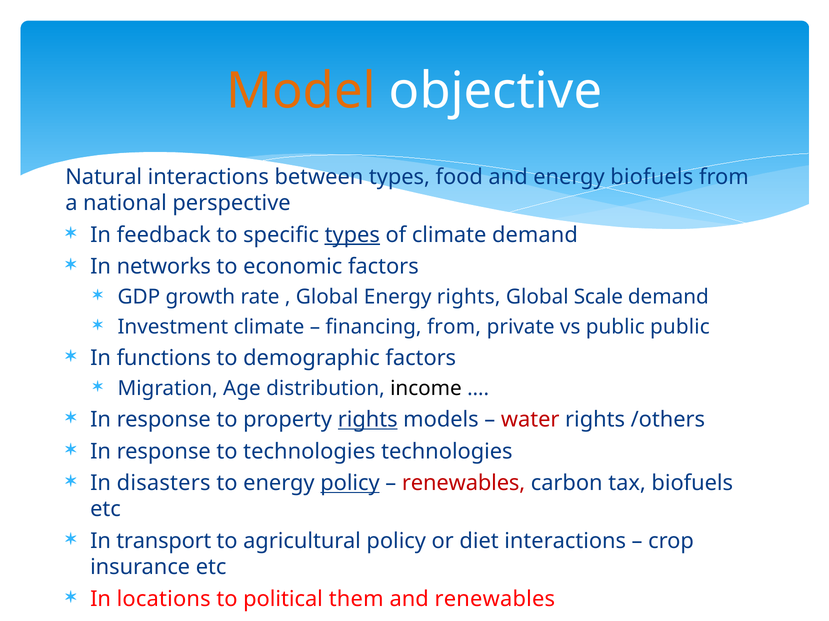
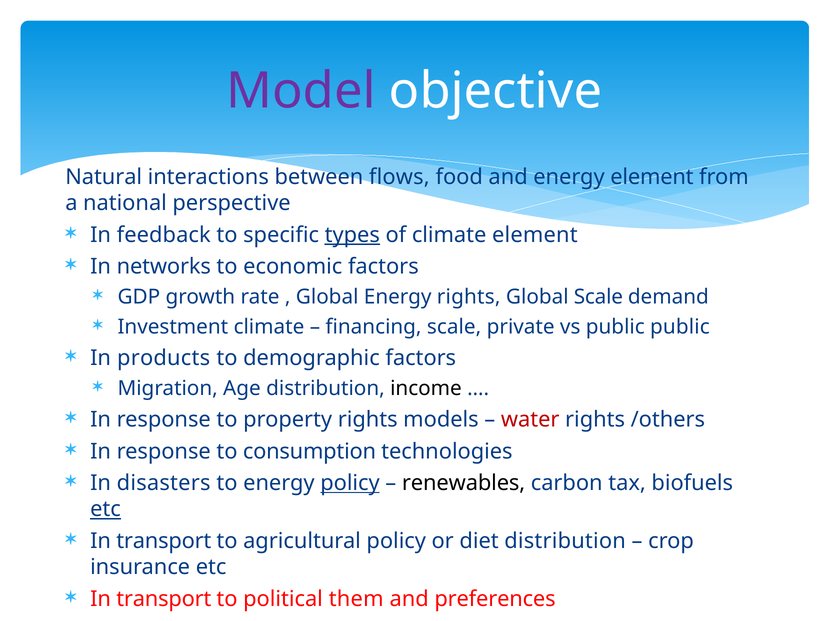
Model colour: orange -> purple
between types: types -> flows
energy biofuels: biofuels -> element
climate demand: demand -> element
financing from: from -> scale
functions: functions -> products
rights at (368, 420) underline: present -> none
to technologies: technologies -> consumption
renewables at (464, 484) colour: red -> black
etc at (105, 510) underline: none -> present
diet interactions: interactions -> distribution
locations at (164, 600): locations -> transport
and renewables: renewables -> preferences
